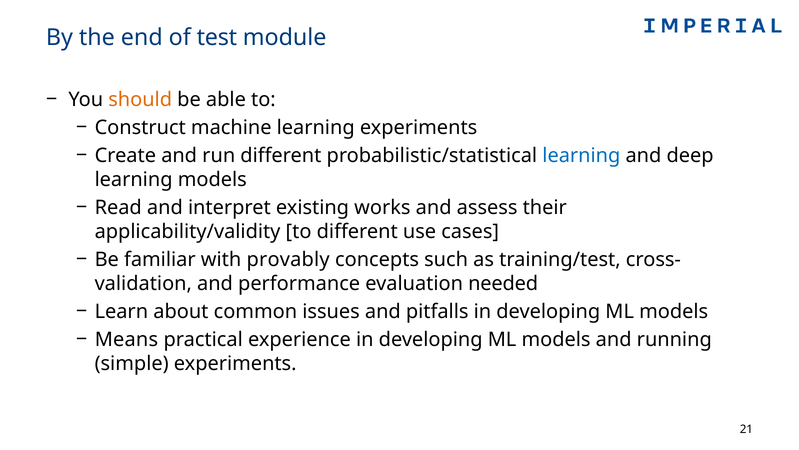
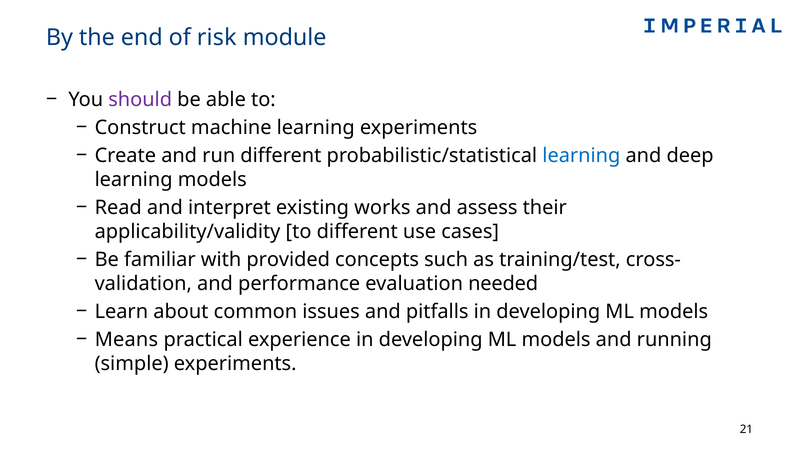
test: test -> risk
should colour: orange -> purple
provably: provably -> provided
